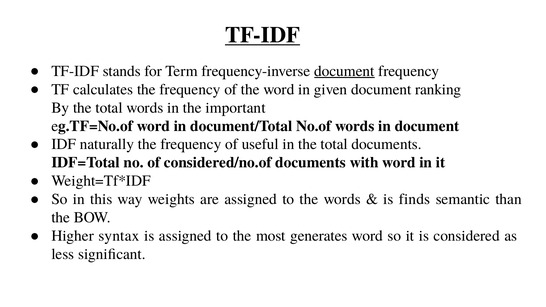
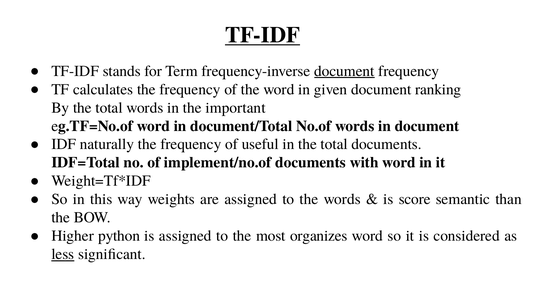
considered/no.of: considered/no.of -> implement/no.of
finds: finds -> score
syntax: syntax -> python
generates: generates -> organizes
less underline: none -> present
